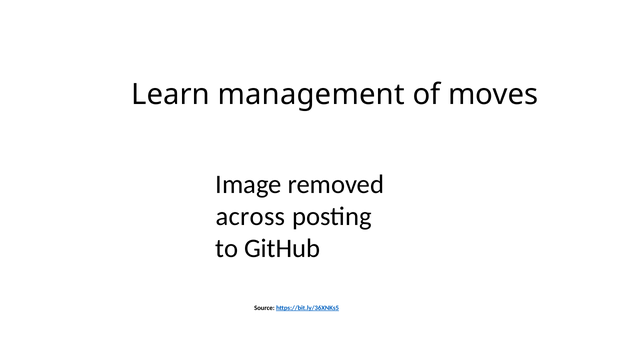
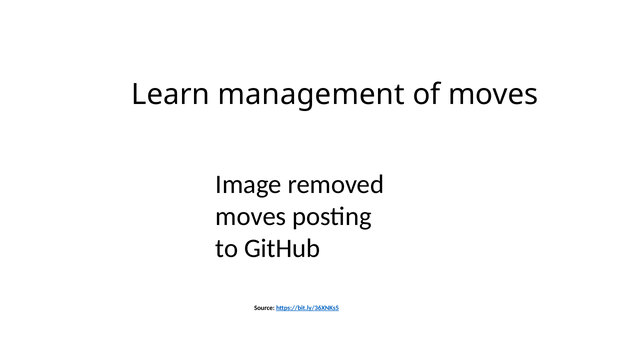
across at (251, 217): across -> moves
